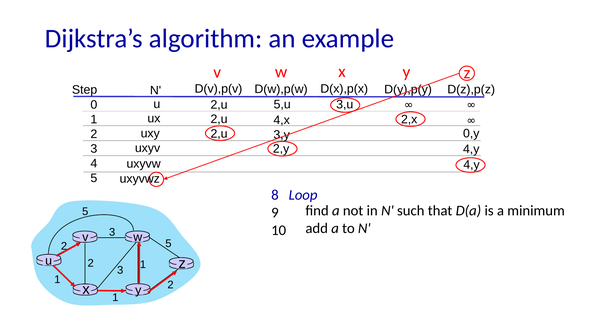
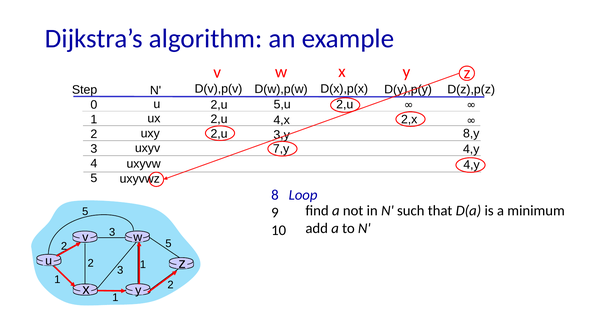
3,u at (345, 105): 3,u -> 2,u
0,y: 0,y -> 8,y
2,y: 2,y -> 7,y
